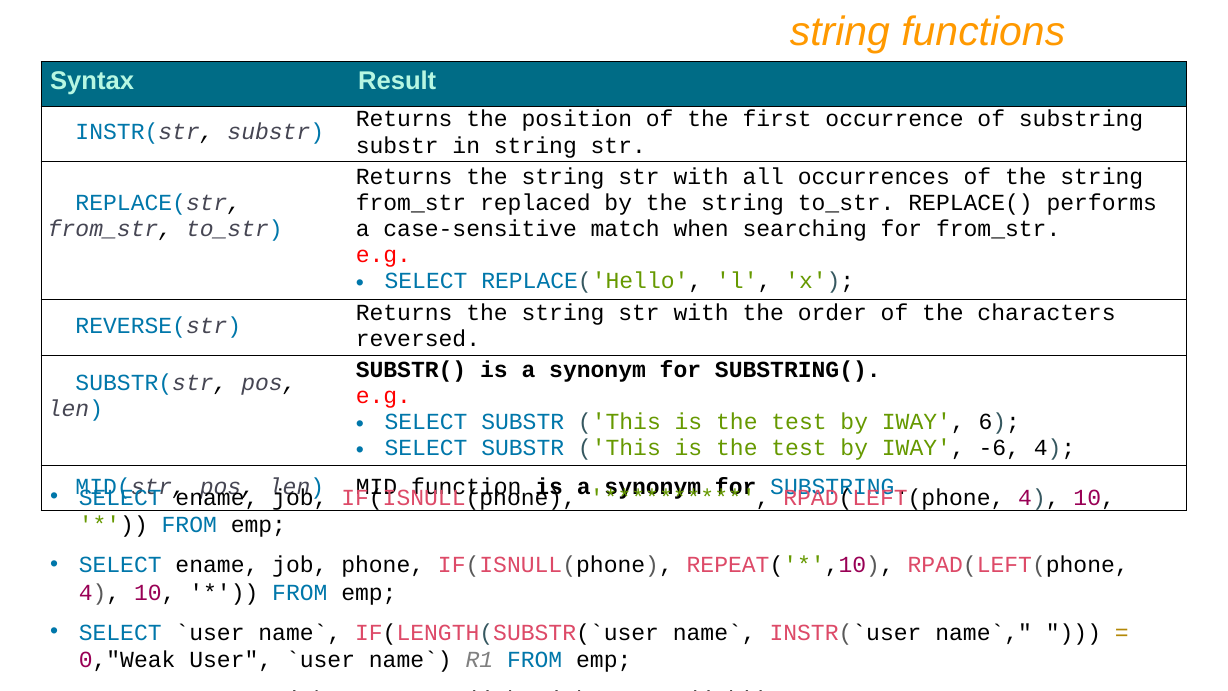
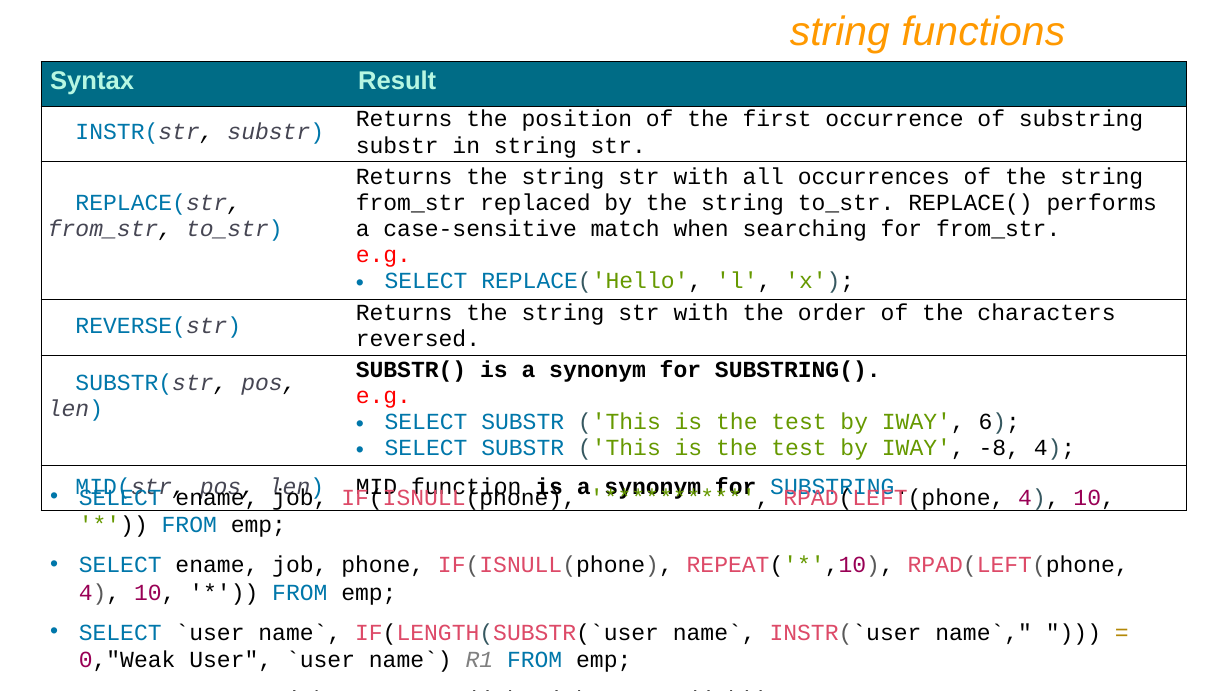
-6: -6 -> -8
